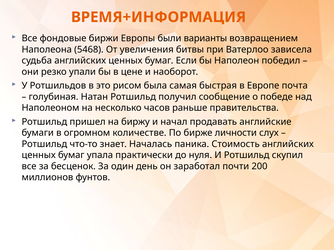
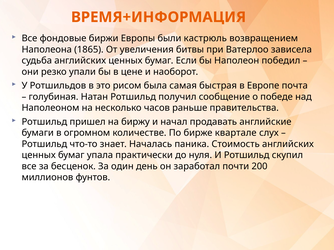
варианты: варианты -> кастрюль
5468: 5468 -> 1865
личности: личности -> квартале
